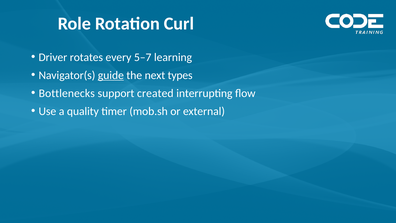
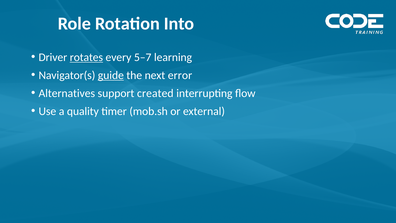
Curl: Curl -> Into
rotates underline: none -> present
types: types -> error
Bottlenecks: Bottlenecks -> Alternatives
